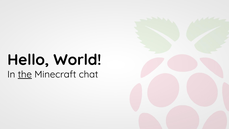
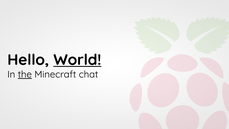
World underline: none -> present
